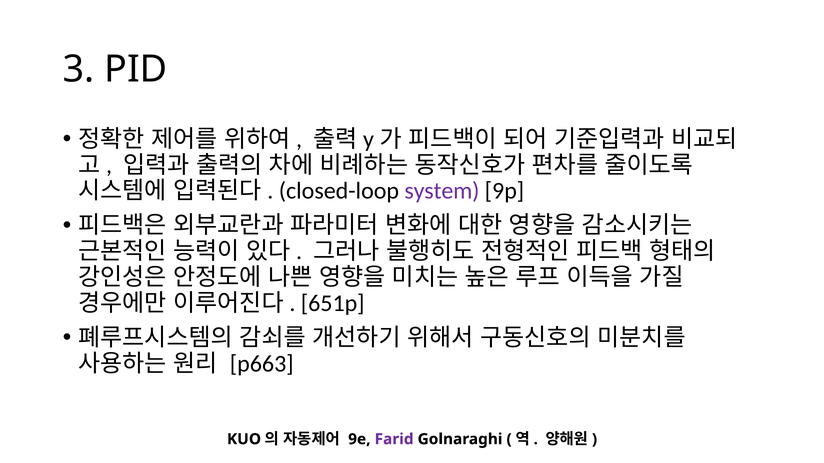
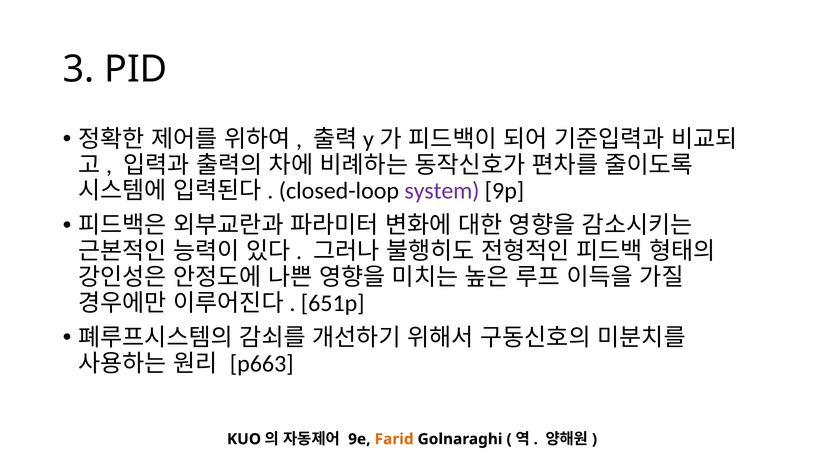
Farid colour: purple -> orange
